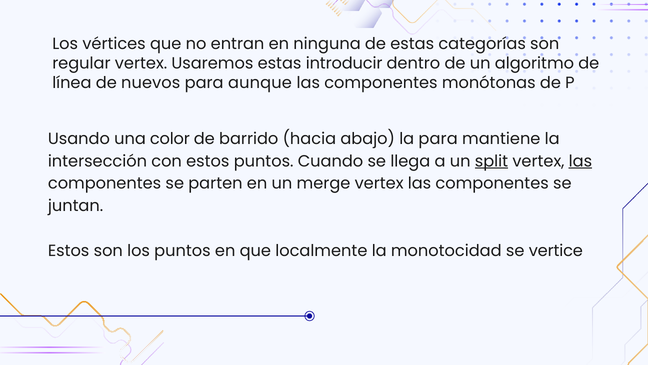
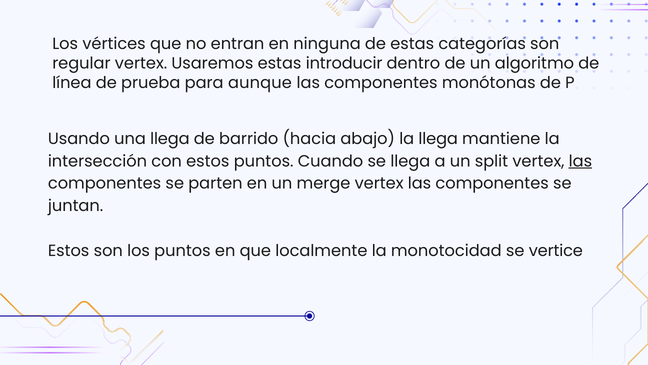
nuevos: nuevos -> prueba
una color: color -> llega
la para: para -> llega
split underline: present -> none
